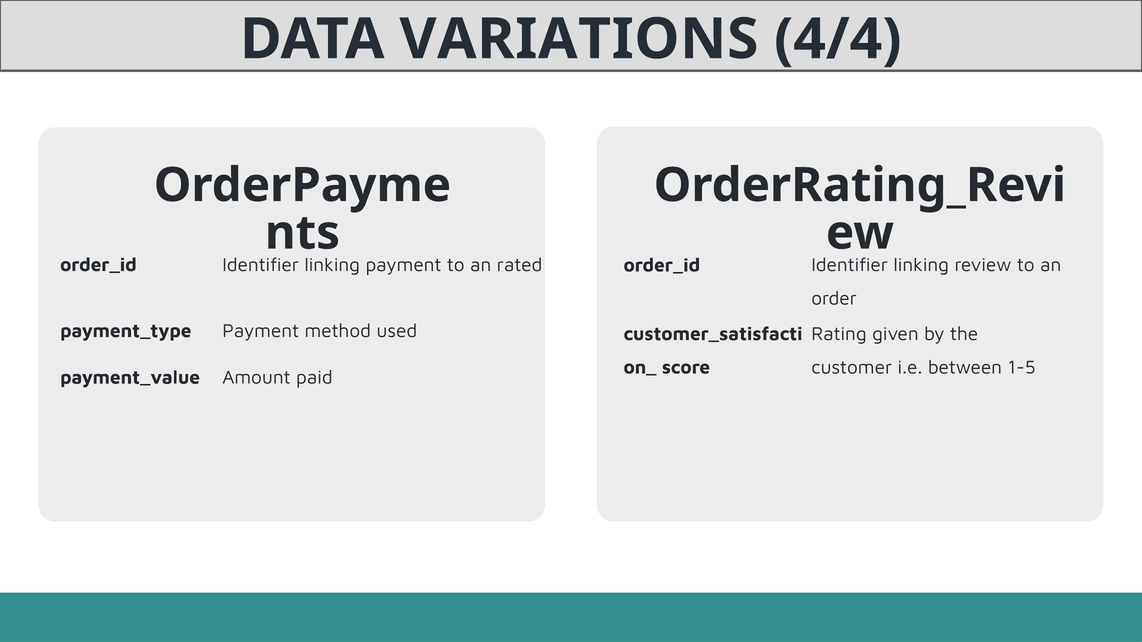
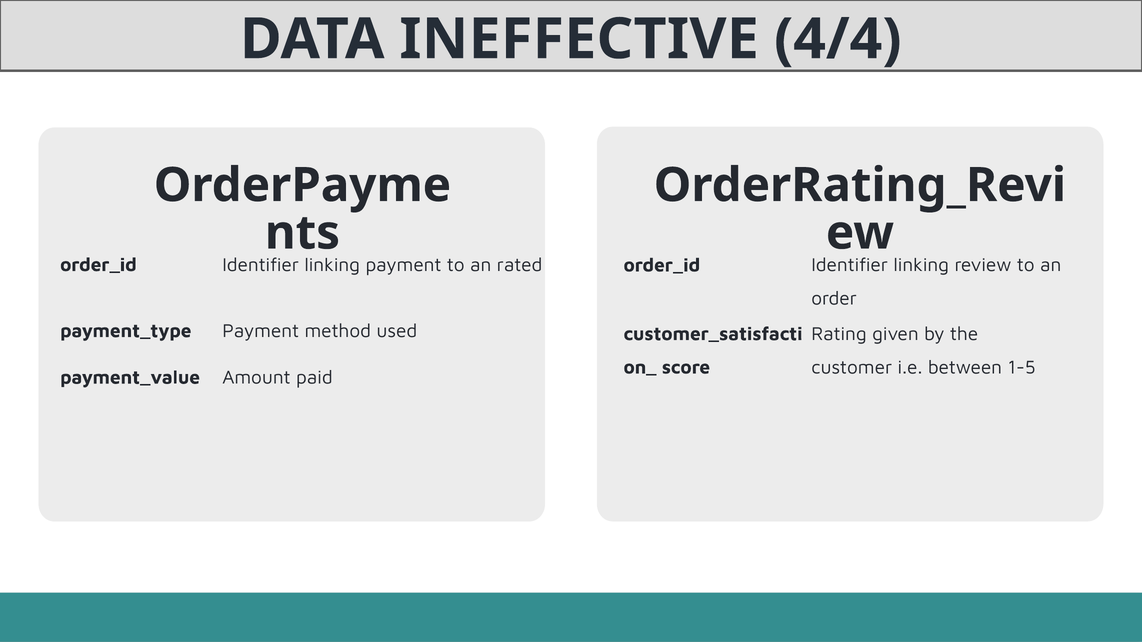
VARIATIONS: VARIATIONS -> INEFFECTIVE
